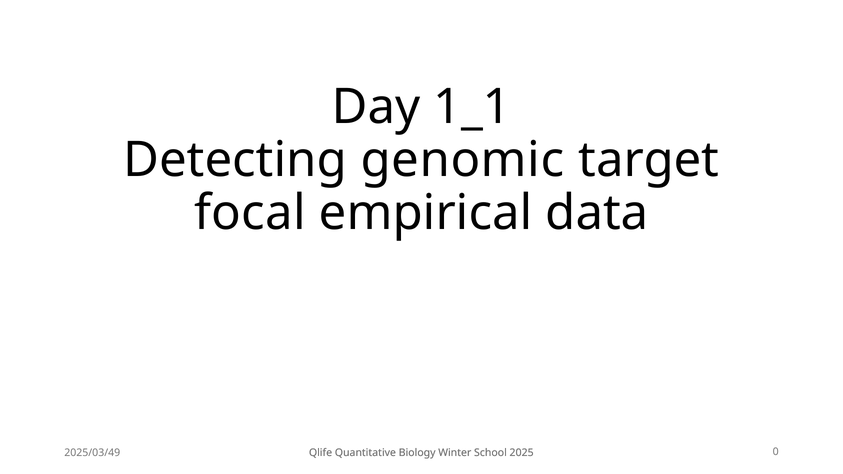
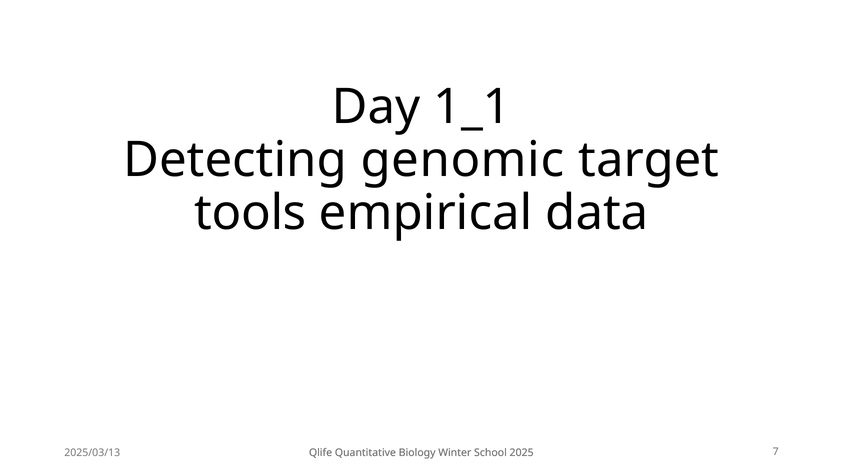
focal: focal -> tools
2025/03/49: 2025/03/49 -> 2025/03/13
0: 0 -> 7
